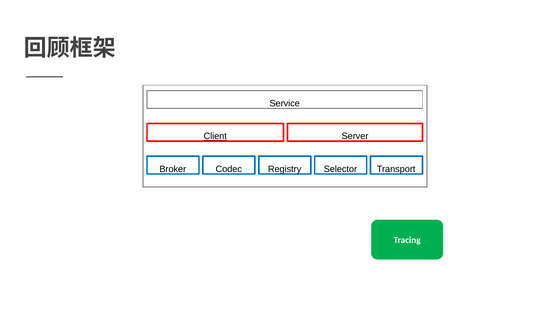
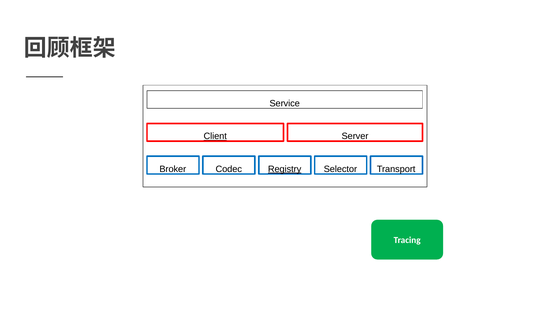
Registry underline: none -> present
